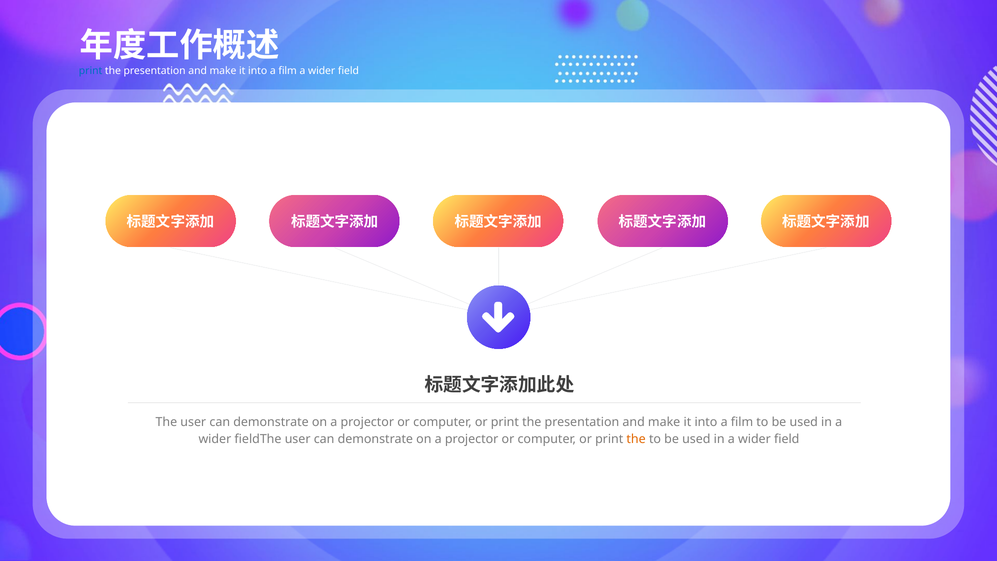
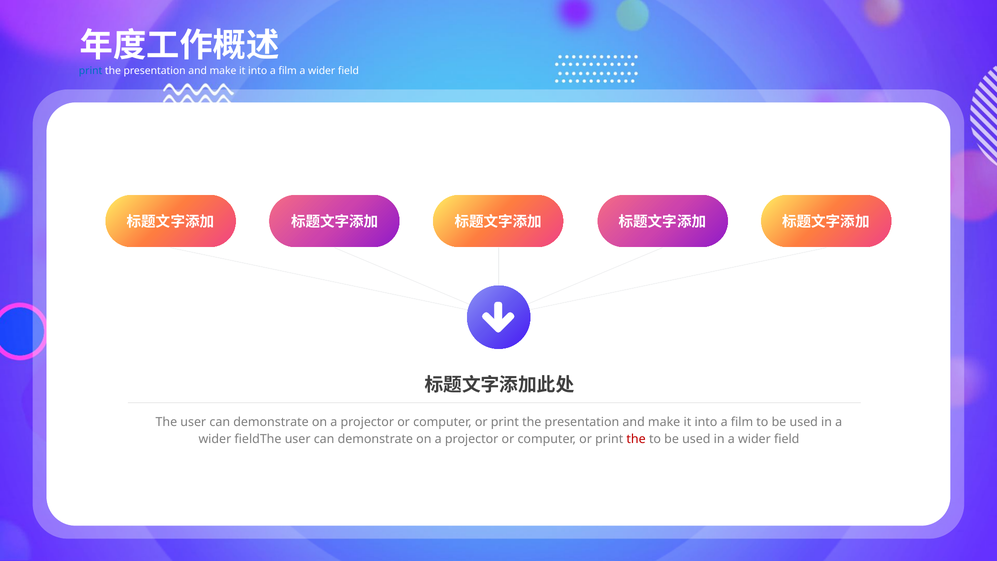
the at (636, 439) colour: orange -> red
